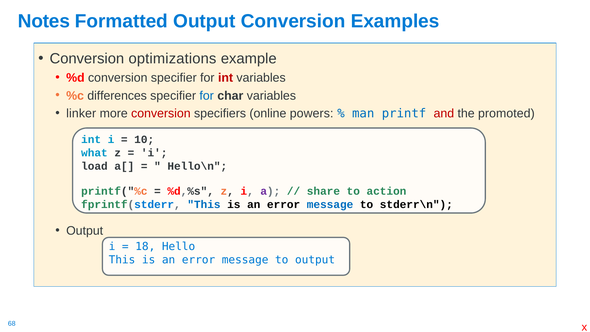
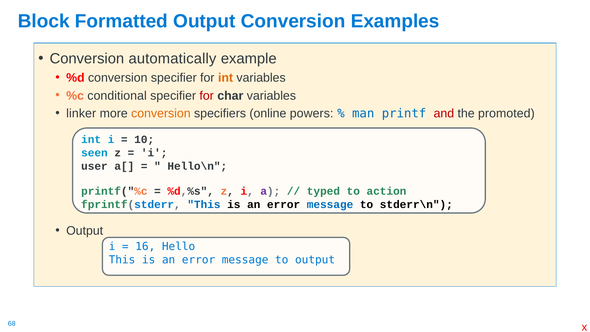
Notes: Notes -> Block
optimizations: optimizations -> automatically
int at (226, 78) colour: red -> orange
differences: differences -> conditional
for at (207, 96) colour: blue -> red
conversion at (161, 113) colour: red -> orange
what: what -> seen
load: load -> user
share: share -> typed
18: 18 -> 16
